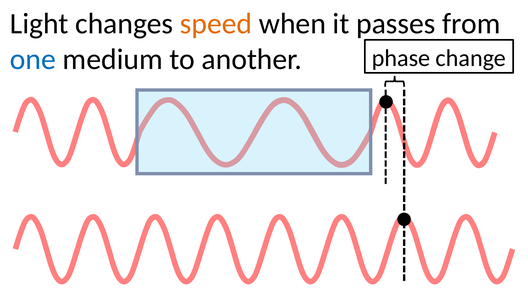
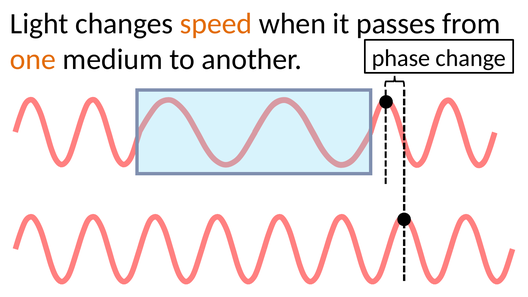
one colour: blue -> orange
